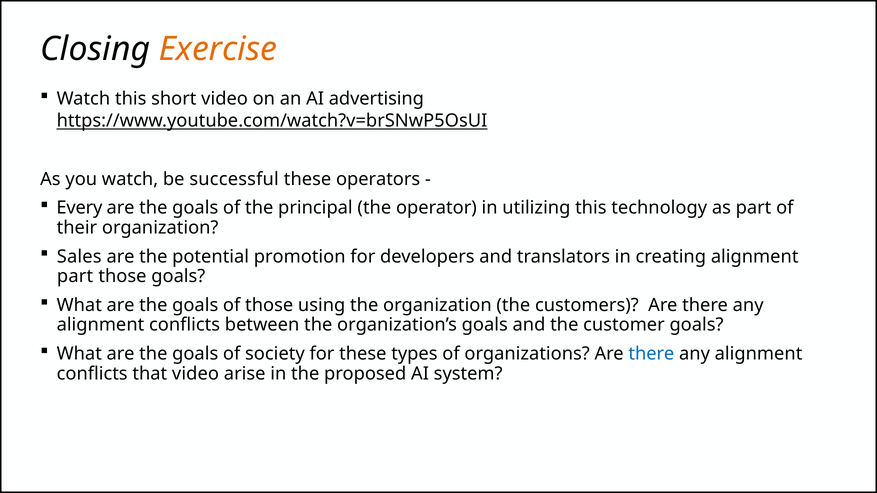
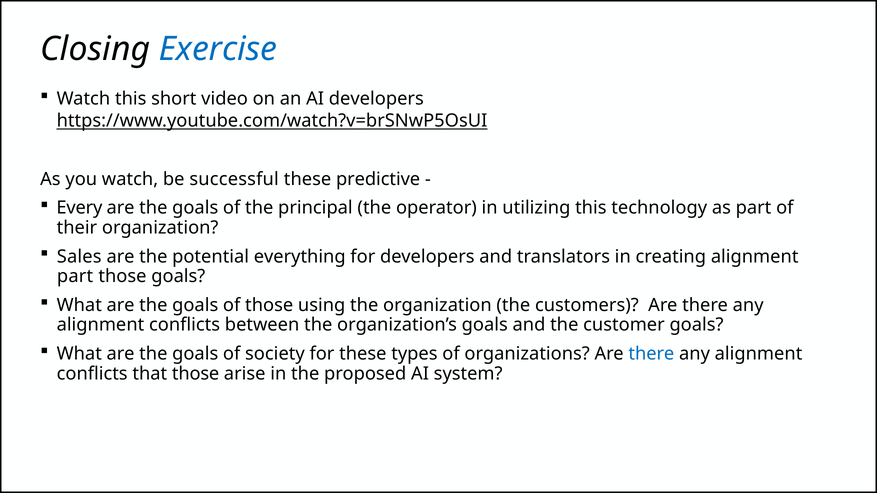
Exercise colour: orange -> blue
AI advertising: advertising -> developers
operators: operators -> predictive
promotion: promotion -> everything
that video: video -> those
